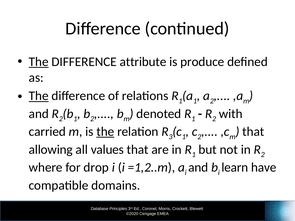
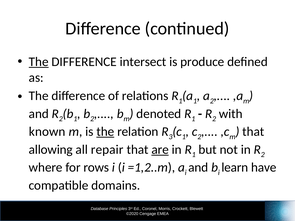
attribute: attribute -> intersect
The at (39, 96) underline: present -> none
carried: carried -> known
values: values -> repair
are underline: none -> present
drop: drop -> rows
